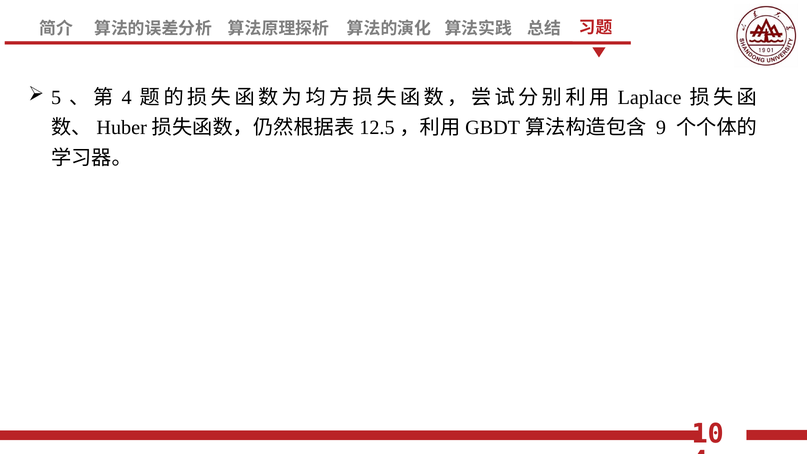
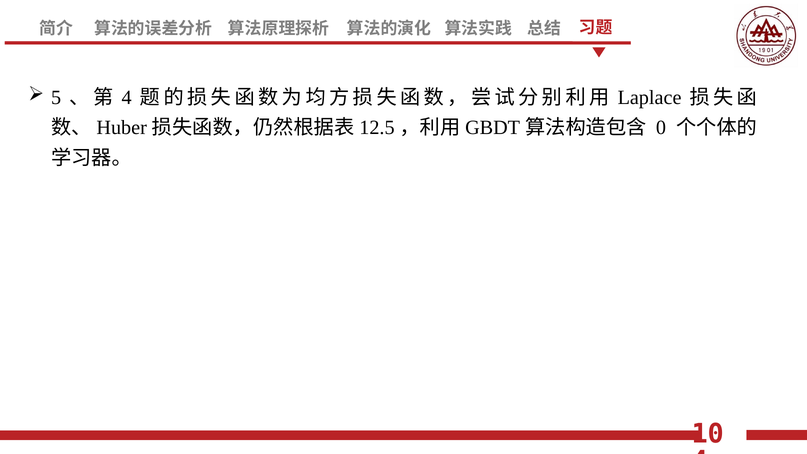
9: 9 -> 0
